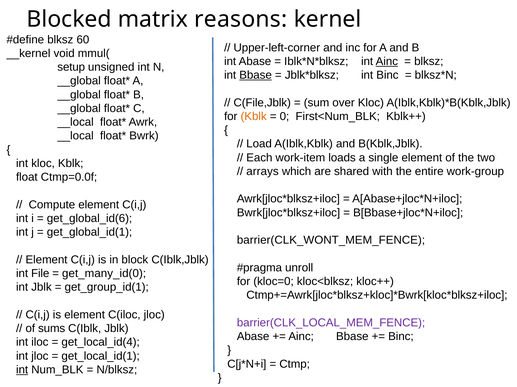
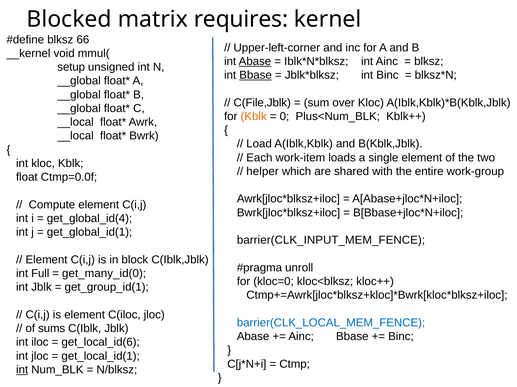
reasons: reasons -> requires
60: 60 -> 66
Abase at (255, 61) underline: none -> present
Ainc at (387, 61) underline: present -> none
First<Num_BLK: First<Num_BLK -> Plus<Num_BLK
arrays: arrays -> helper
get_global_id(6: get_global_id(6 -> get_global_id(4
barrier(CLK_WONT_MEM_FENCE: barrier(CLK_WONT_MEM_FENCE -> barrier(CLK_INPUT_MEM_FENCE
File: File -> Full
barrier(CLK_LOCAL_MEM_FENCE colour: purple -> blue
get_local_id(4: get_local_id(4 -> get_local_id(6
